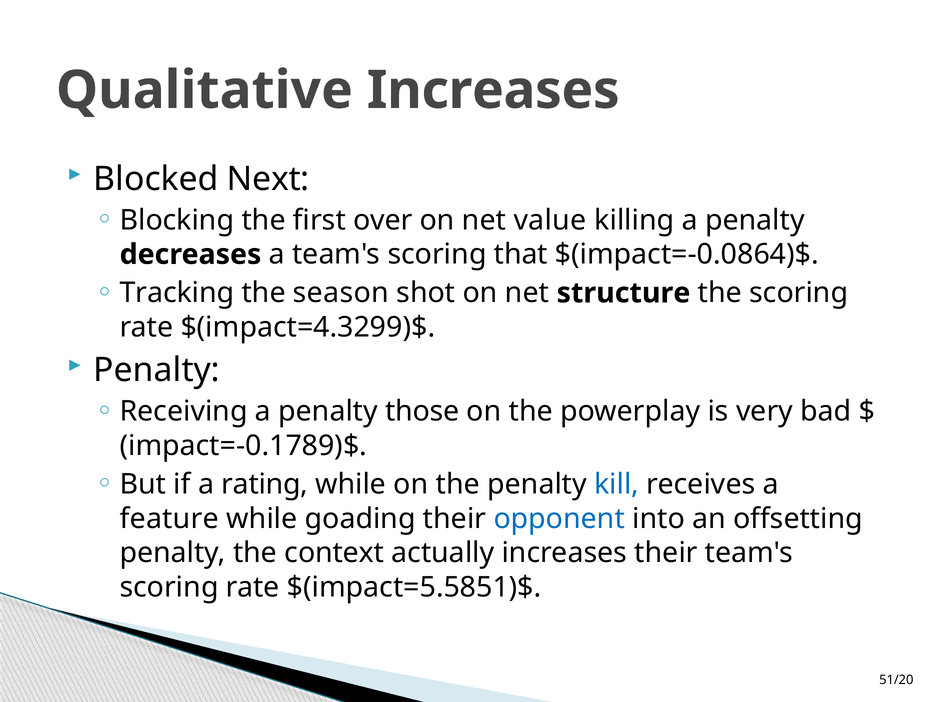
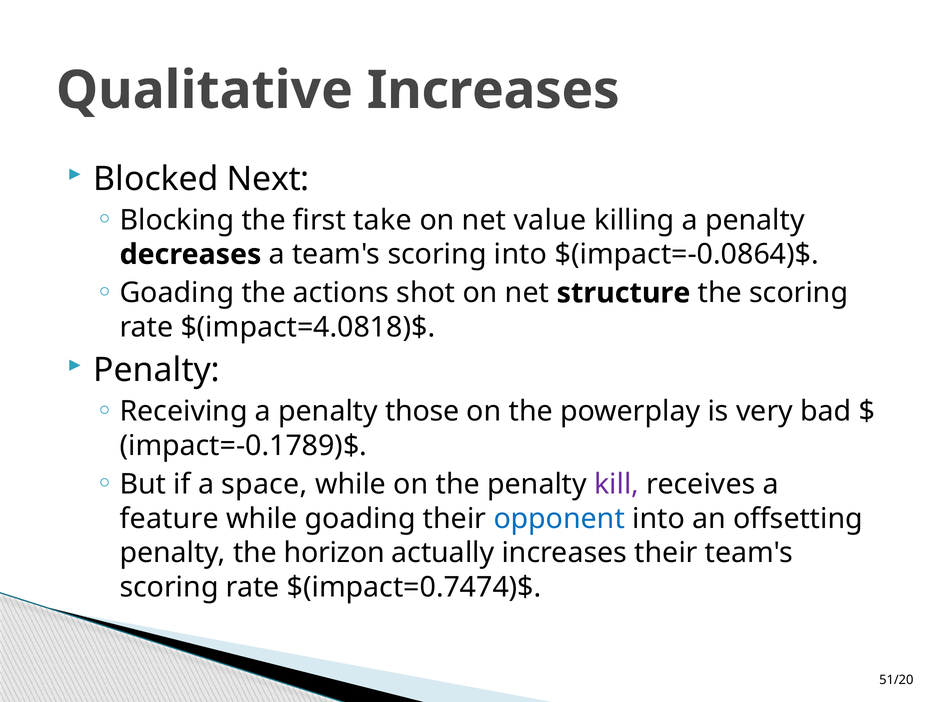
over: over -> take
scoring that: that -> into
Tracking at (177, 293): Tracking -> Goading
season: season -> actions
$(impact=4.3299)$: $(impact=4.3299)$ -> $(impact=4.0818)$
rating: rating -> space
kill colour: blue -> purple
context: context -> horizon
$(impact=5.5851)$: $(impact=5.5851)$ -> $(impact=0.7474)$
